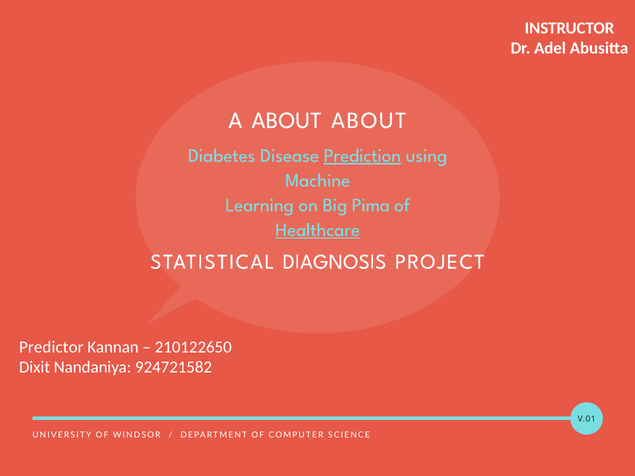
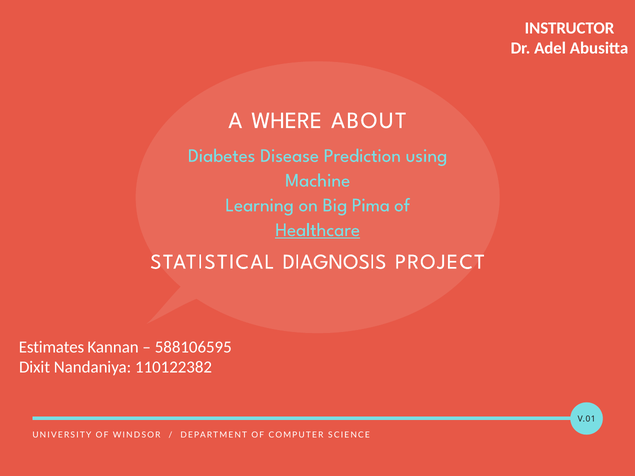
A ABOUT: ABOUT -> WHERE
Prediction underline: present -> none
Predictor: Predictor -> Estimates
210122650: 210122650 -> 588106595
924721582: 924721582 -> 110122382
